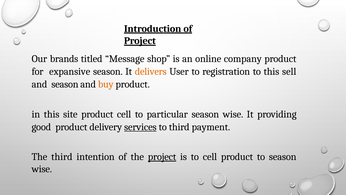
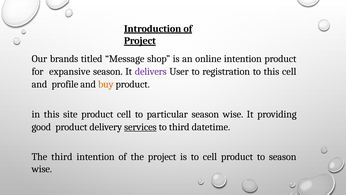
online company: company -> intention
delivers colour: orange -> purple
this sell: sell -> cell
and season: season -> profile
payment: payment -> datetime
project at (162, 156) underline: present -> none
